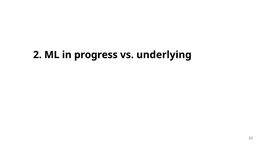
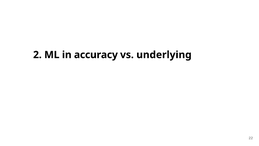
progress: progress -> accuracy
